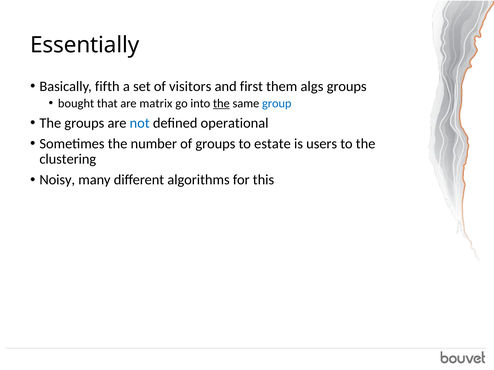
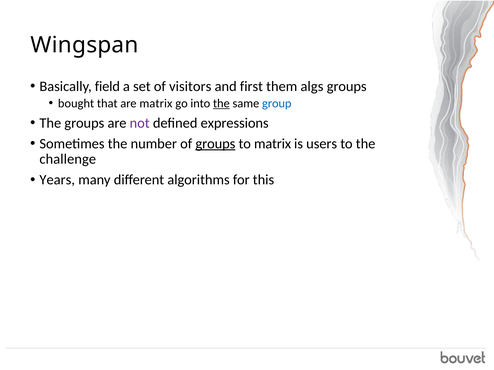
Essentially: Essentially -> Wingspan
fifth: fifth -> field
not colour: blue -> purple
operational: operational -> expressions
groups at (215, 144) underline: none -> present
to estate: estate -> matrix
clustering: clustering -> challenge
Noisy: Noisy -> Years
